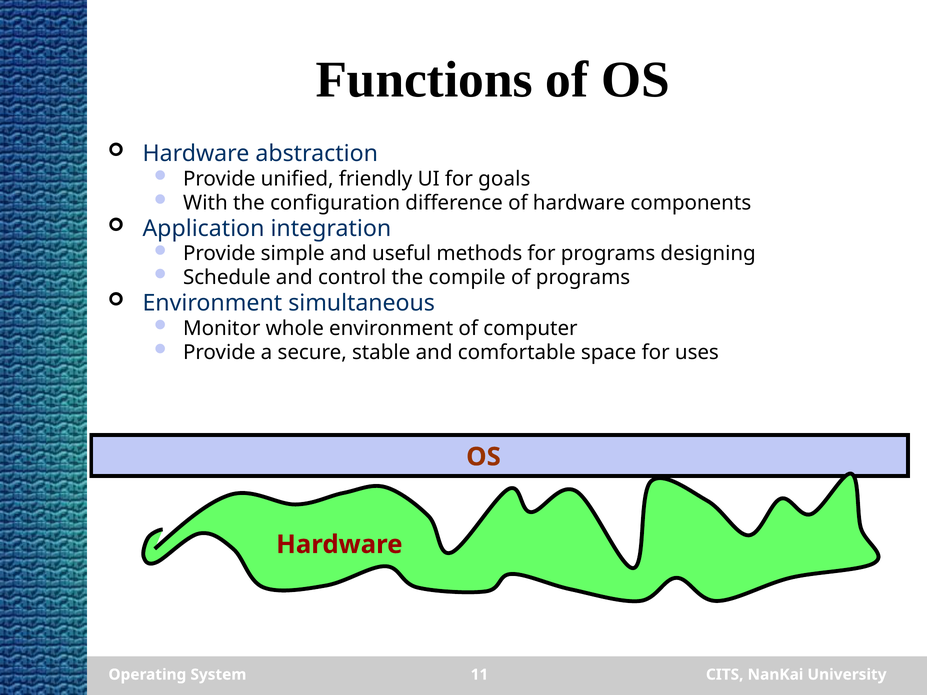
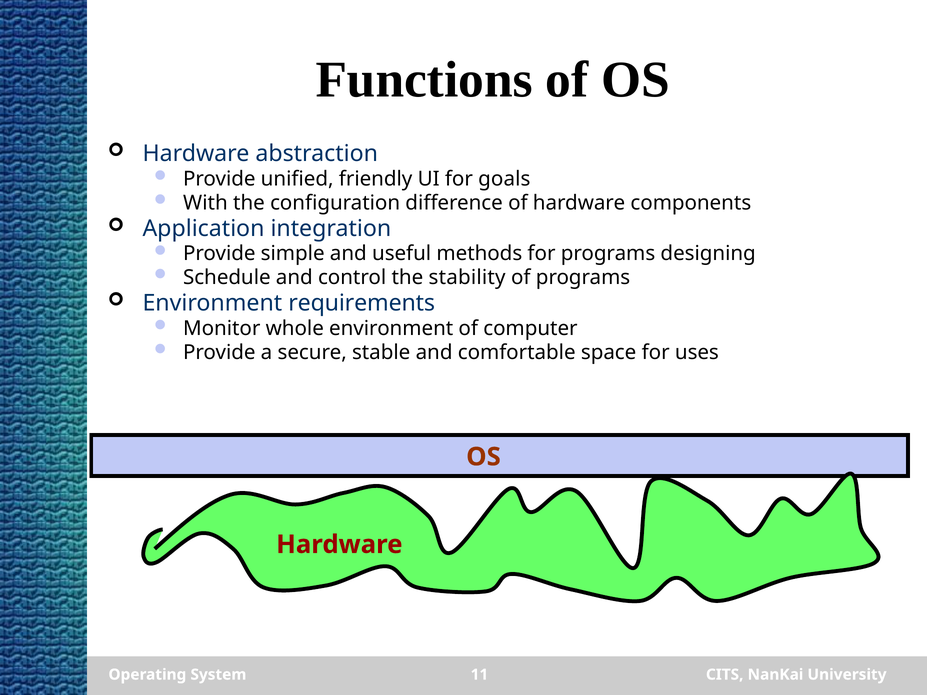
compile: compile -> stability
simultaneous: simultaneous -> requirements
